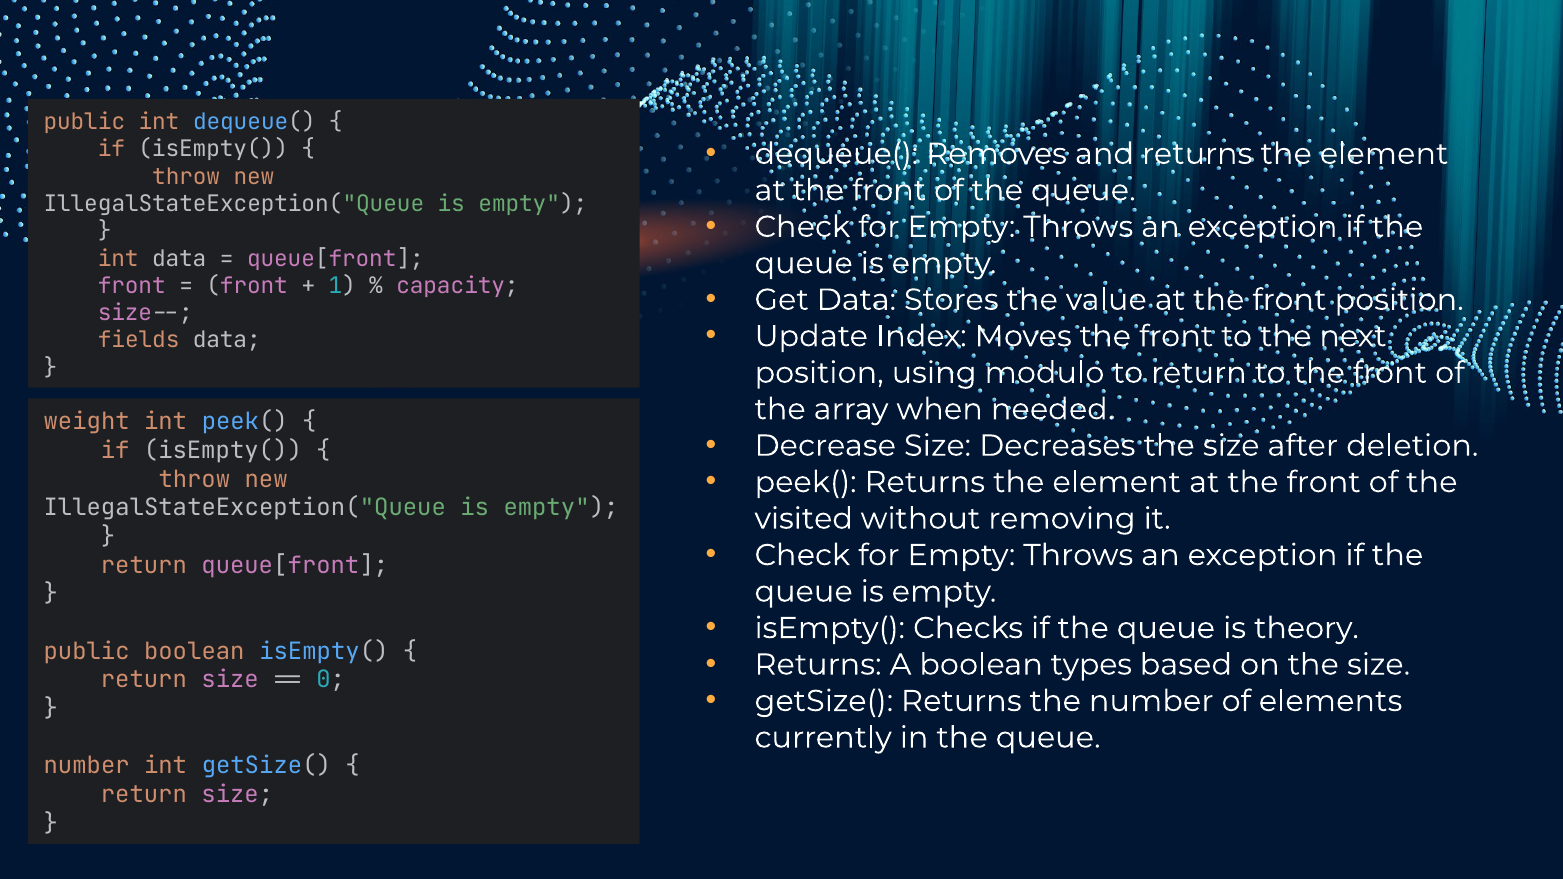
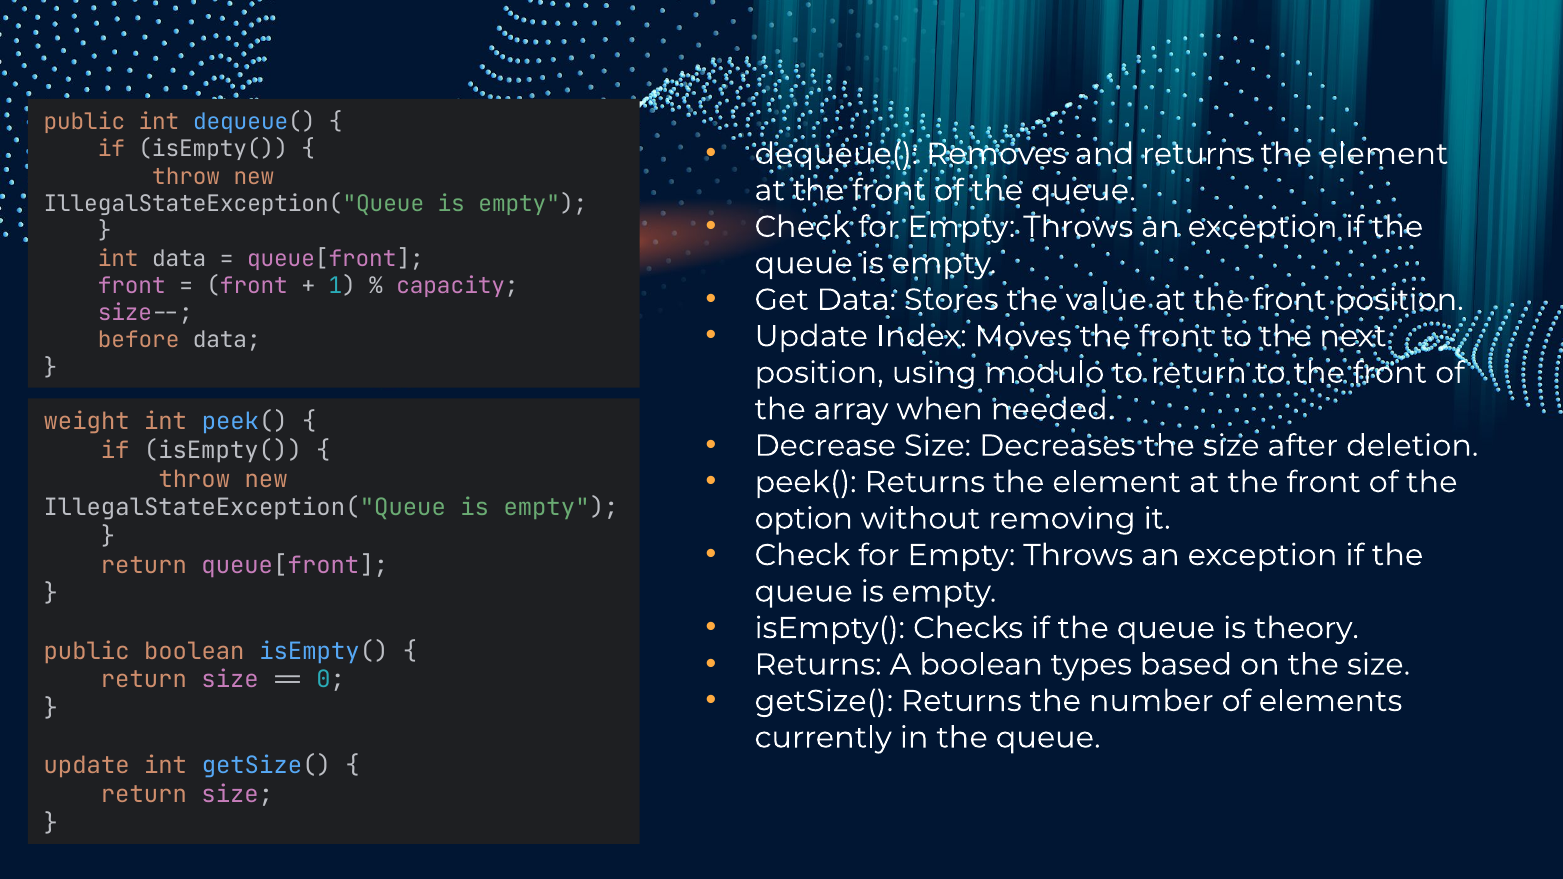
fields: fields -> before
visited: visited -> option
number at (87, 766): number -> update
